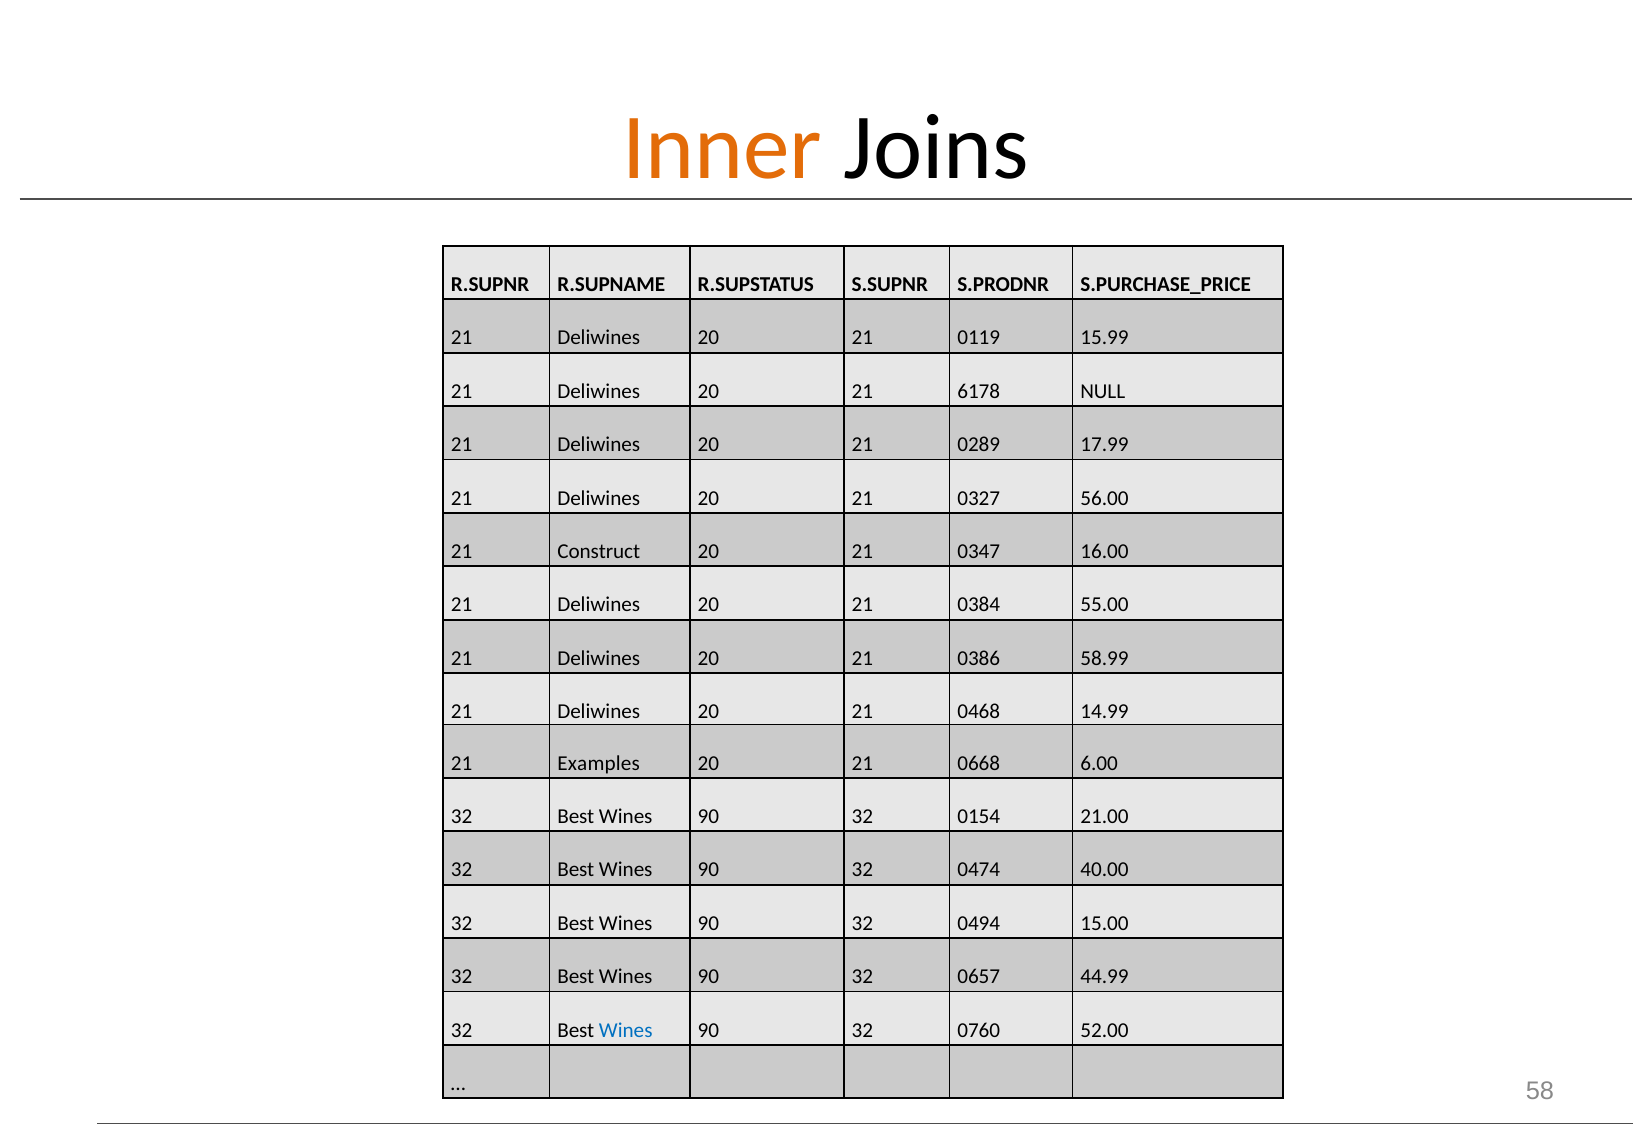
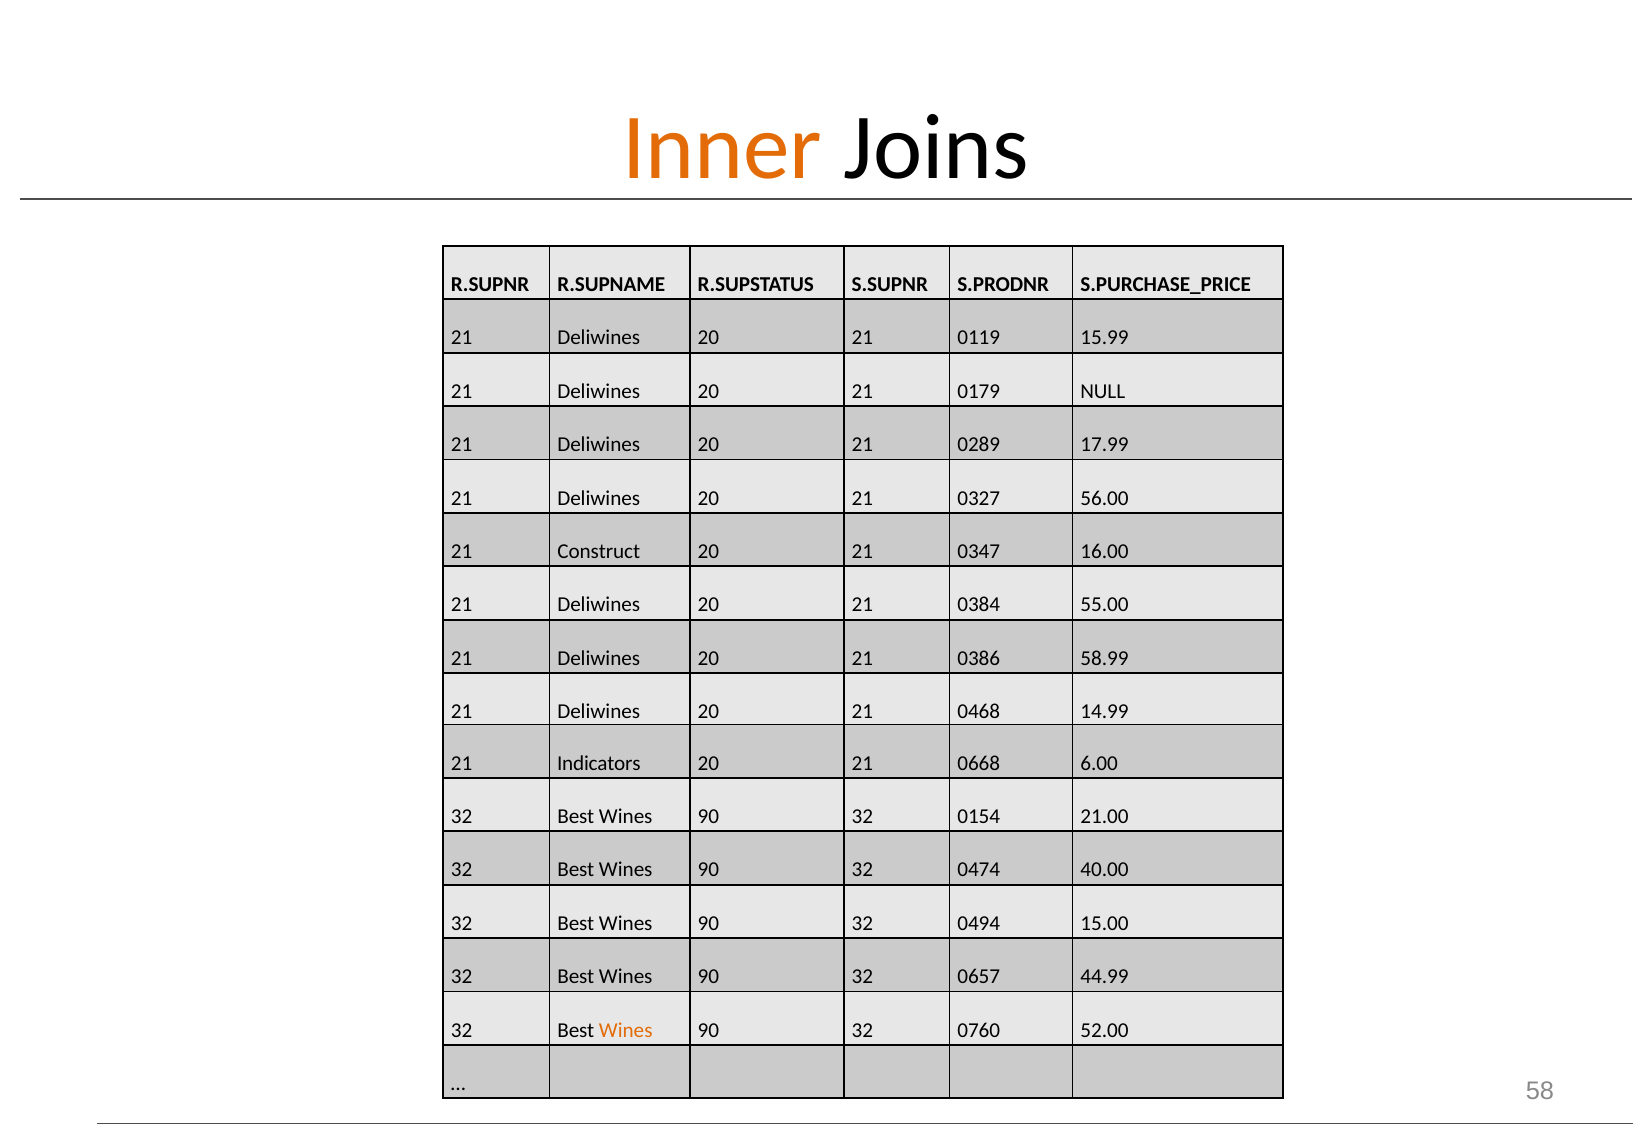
6178: 6178 -> 0179
Examples: Examples -> Indicators
Wines at (626, 1031) colour: blue -> orange
